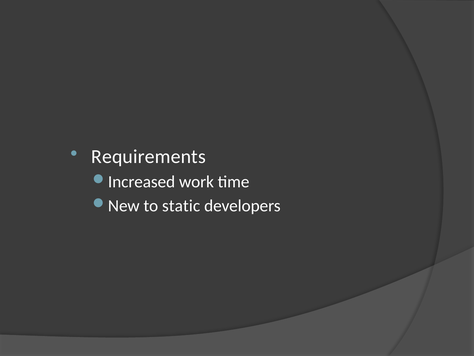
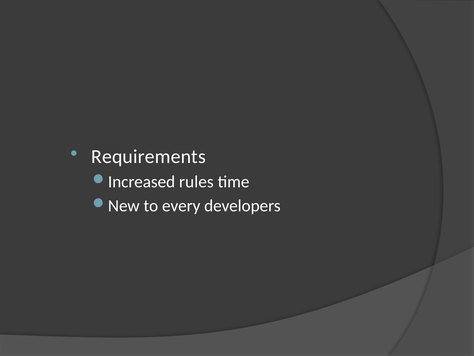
work: work -> rules
static: static -> every
